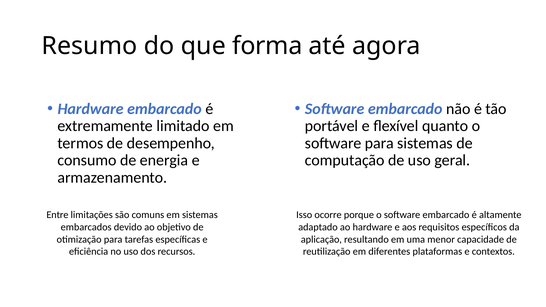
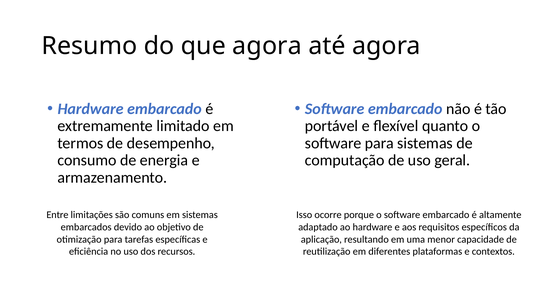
que forma: forma -> agora
